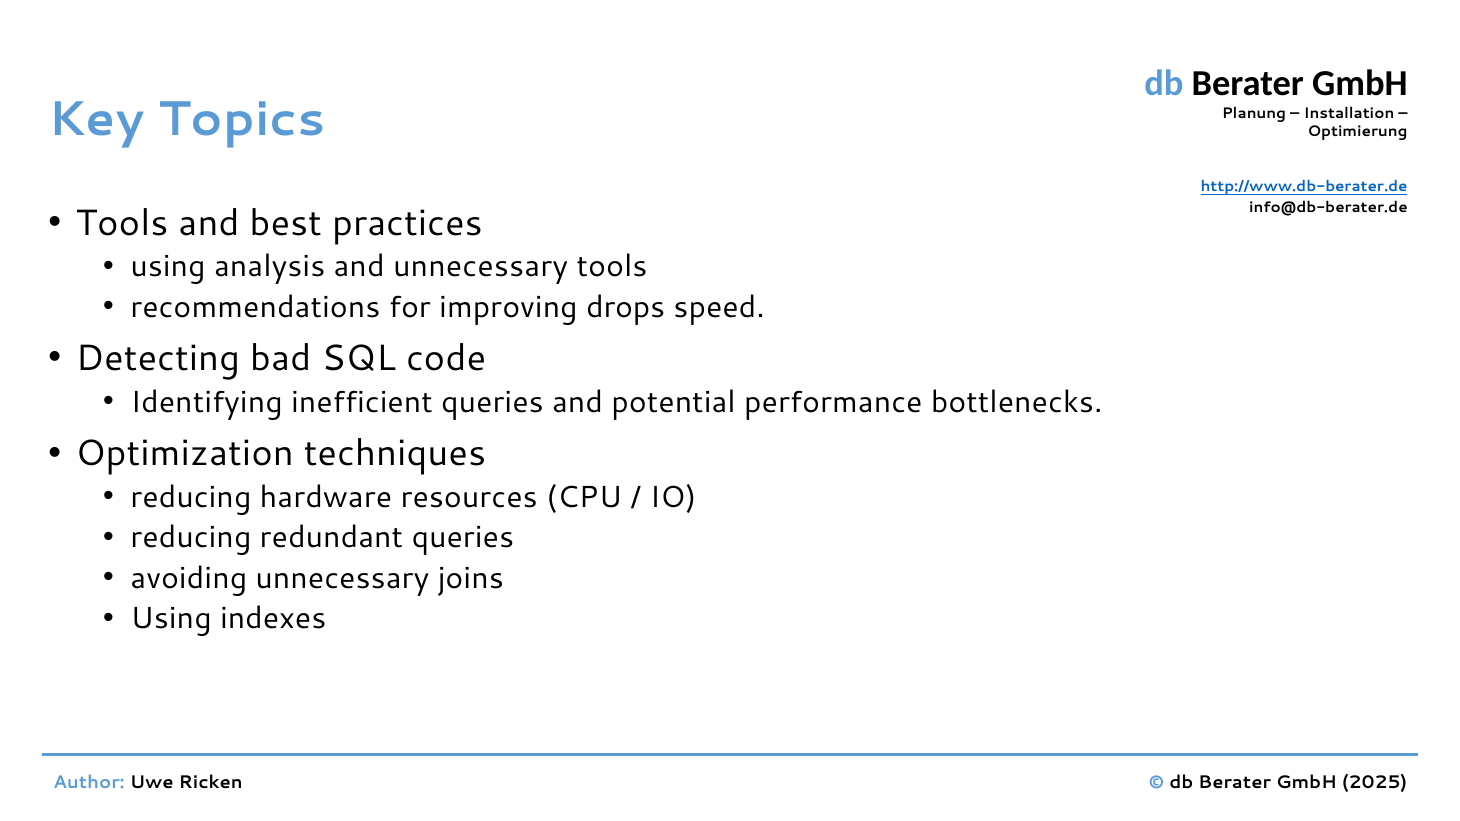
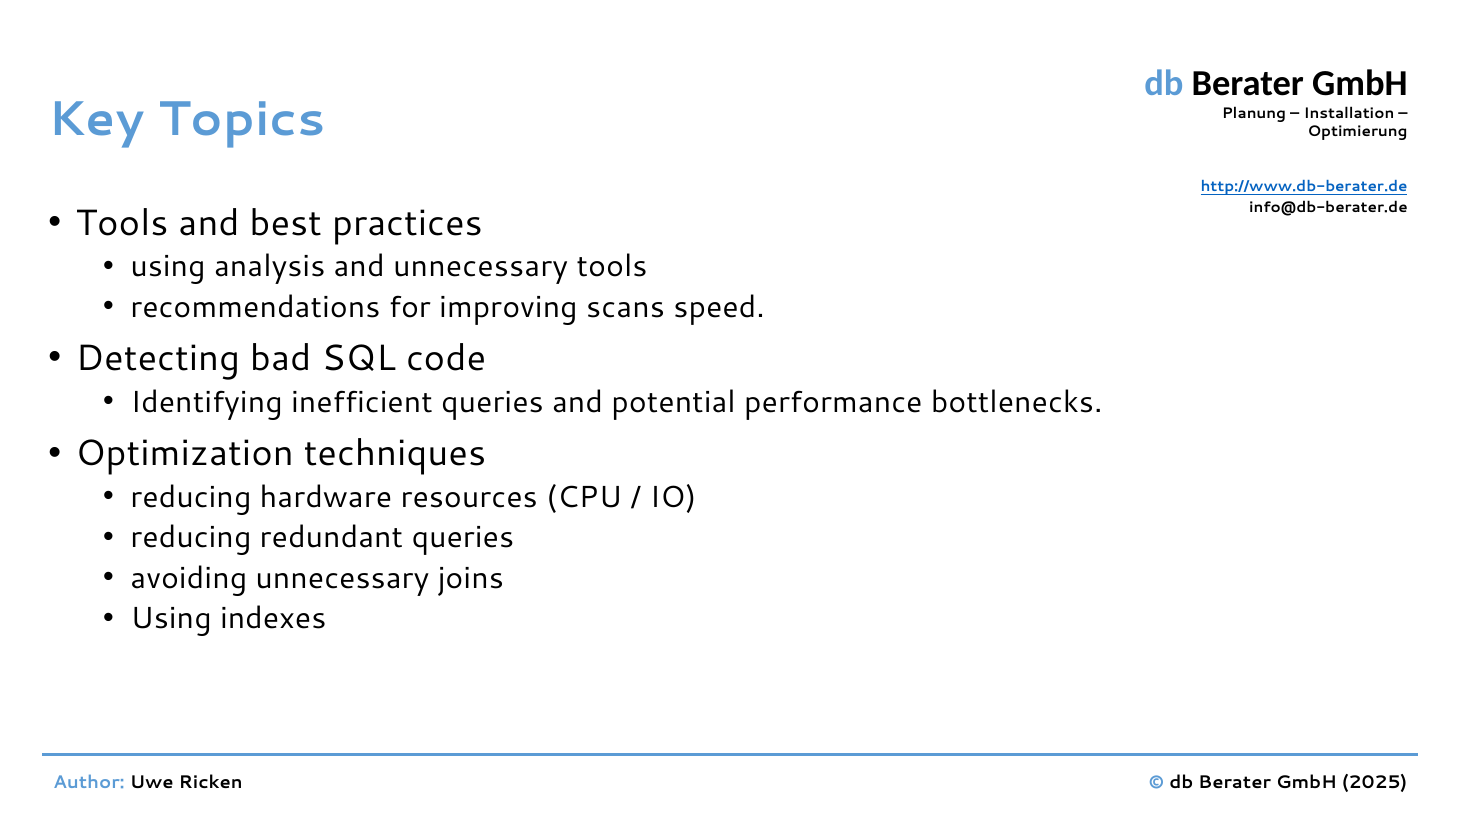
drops: drops -> scans
